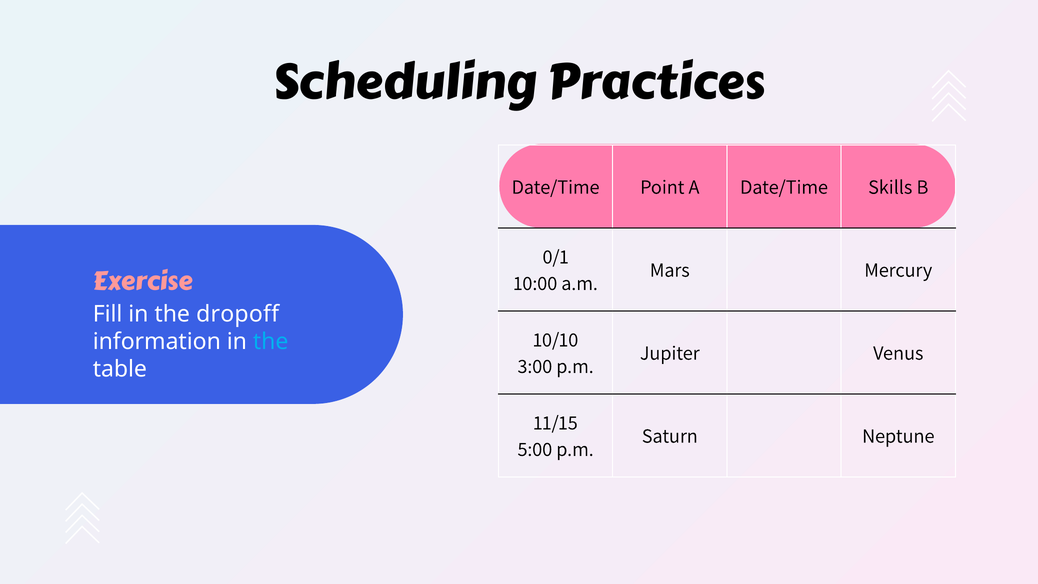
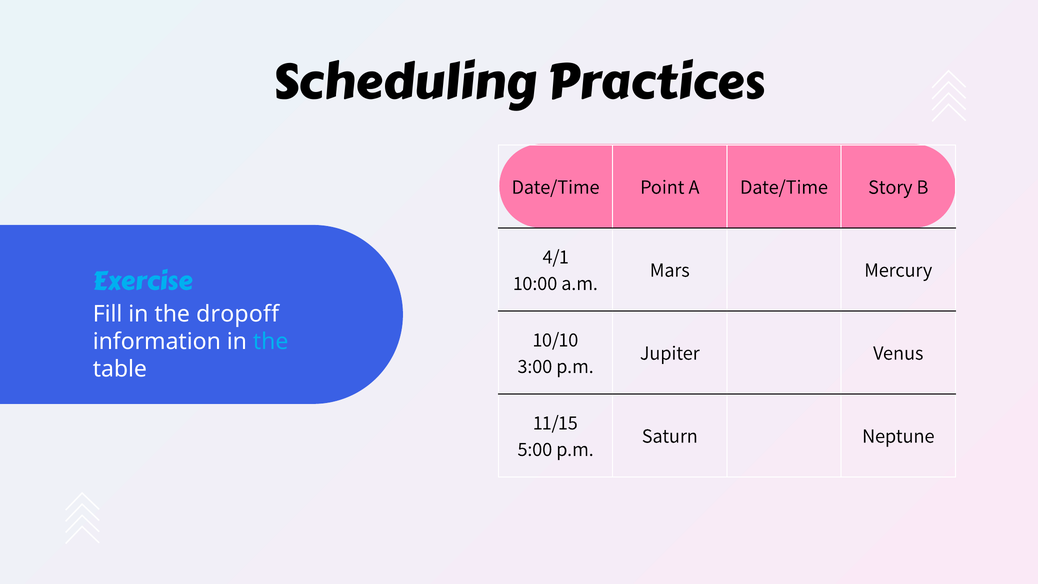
Skills: Skills -> Story
0/1: 0/1 -> 4/1
Exercise colour: pink -> light blue
